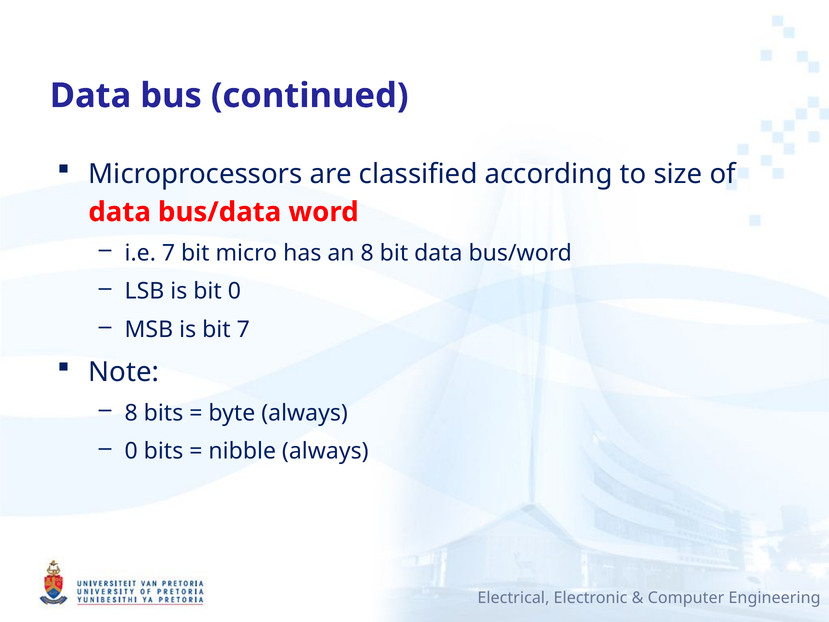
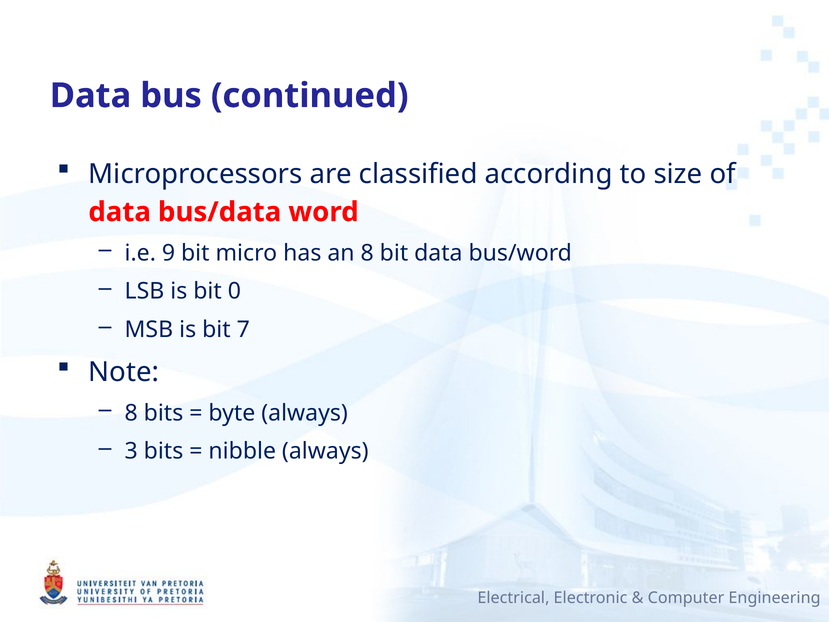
i.e 7: 7 -> 9
0 at (131, 451): 0 -> 3
